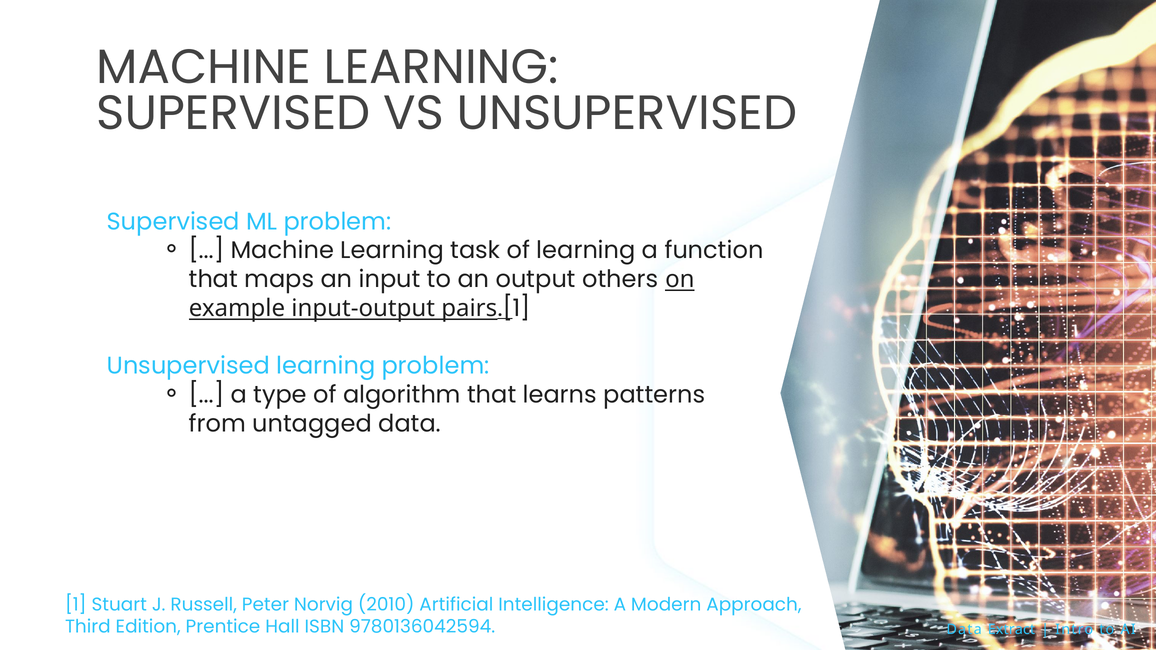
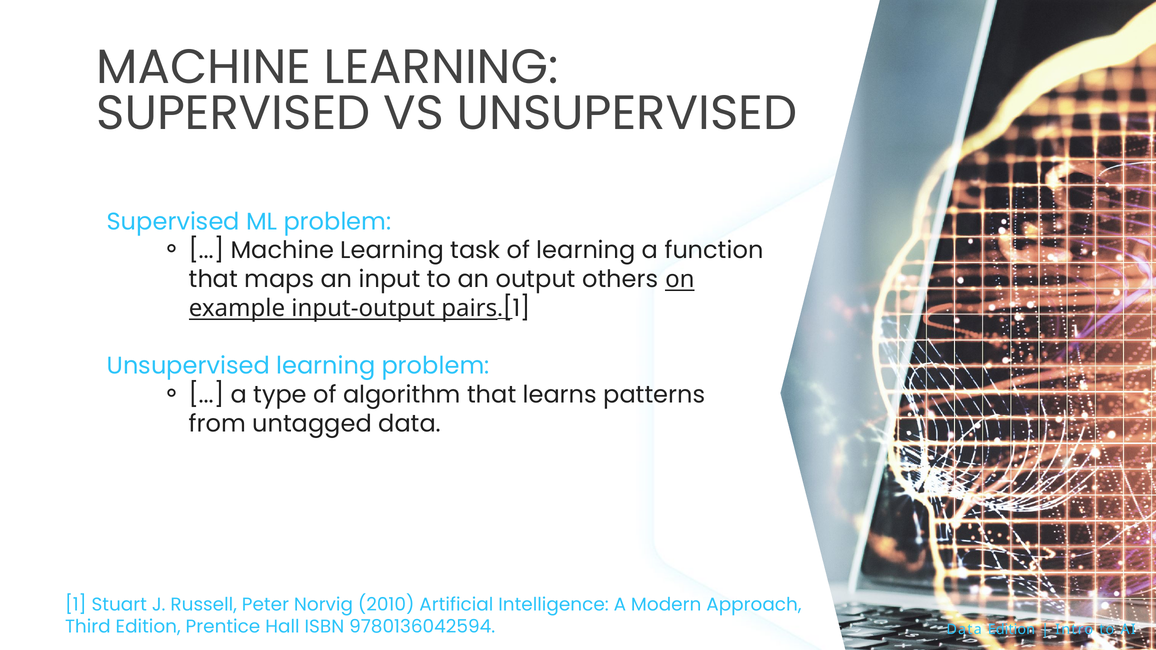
Data Extract: Extract -> Edition
